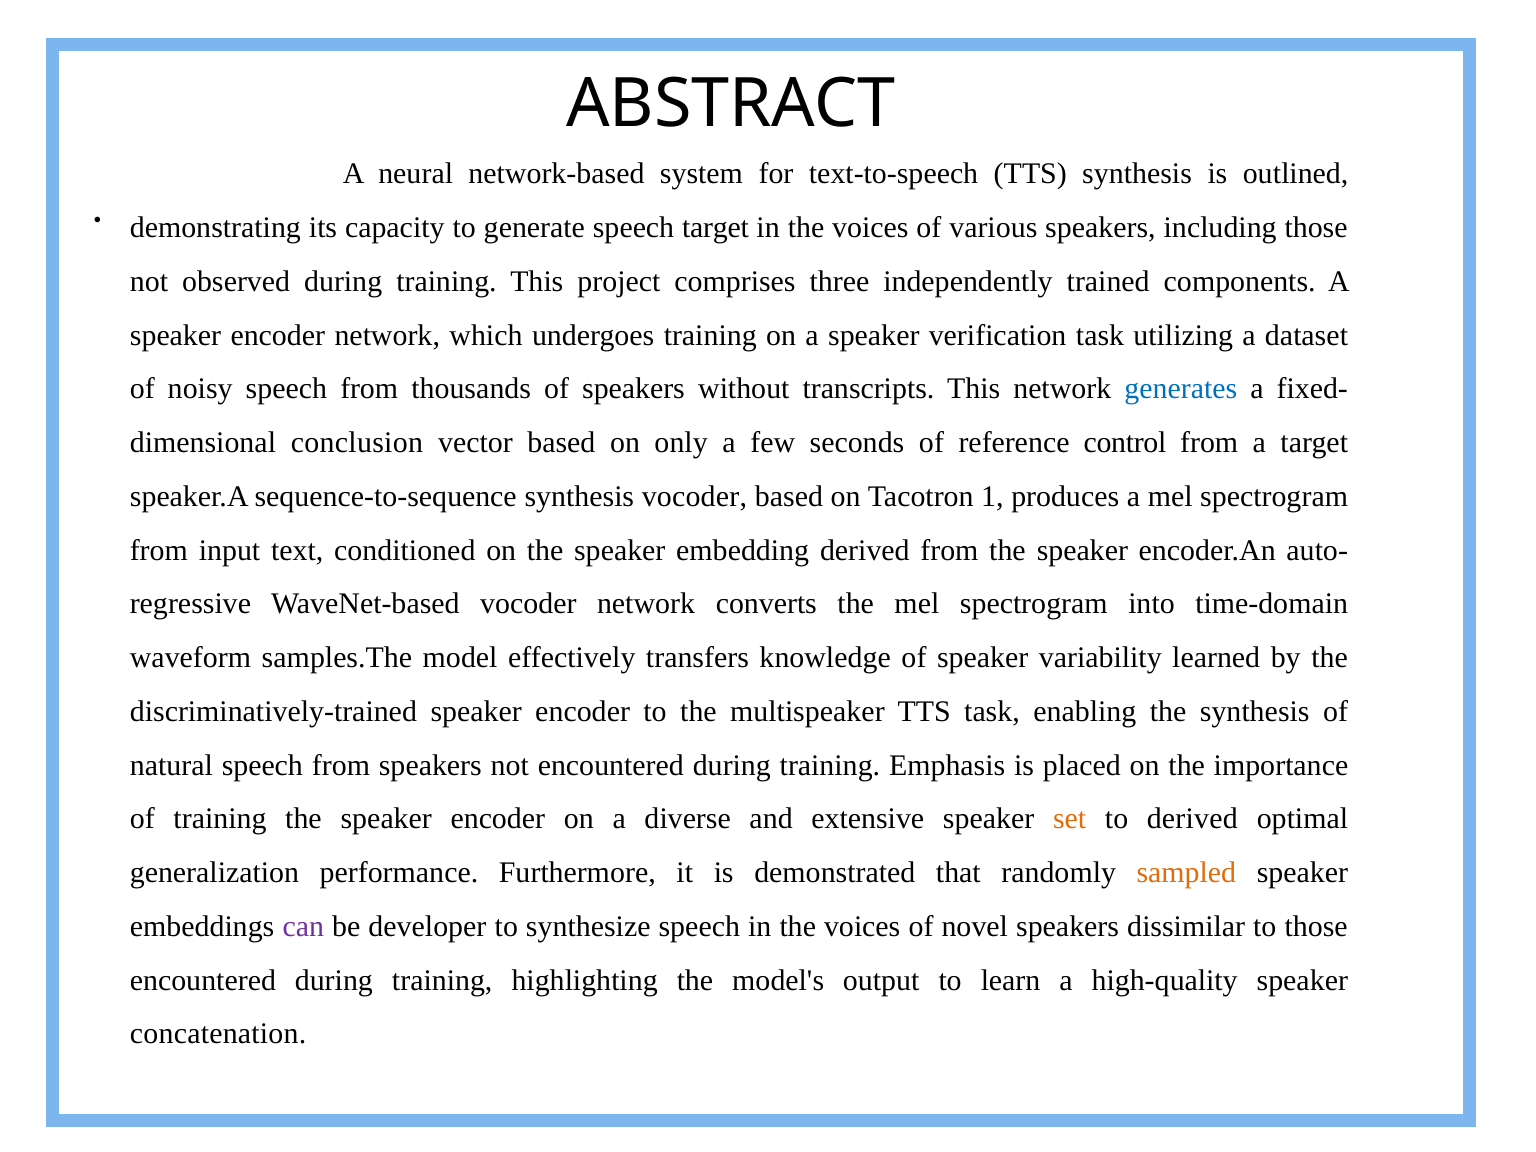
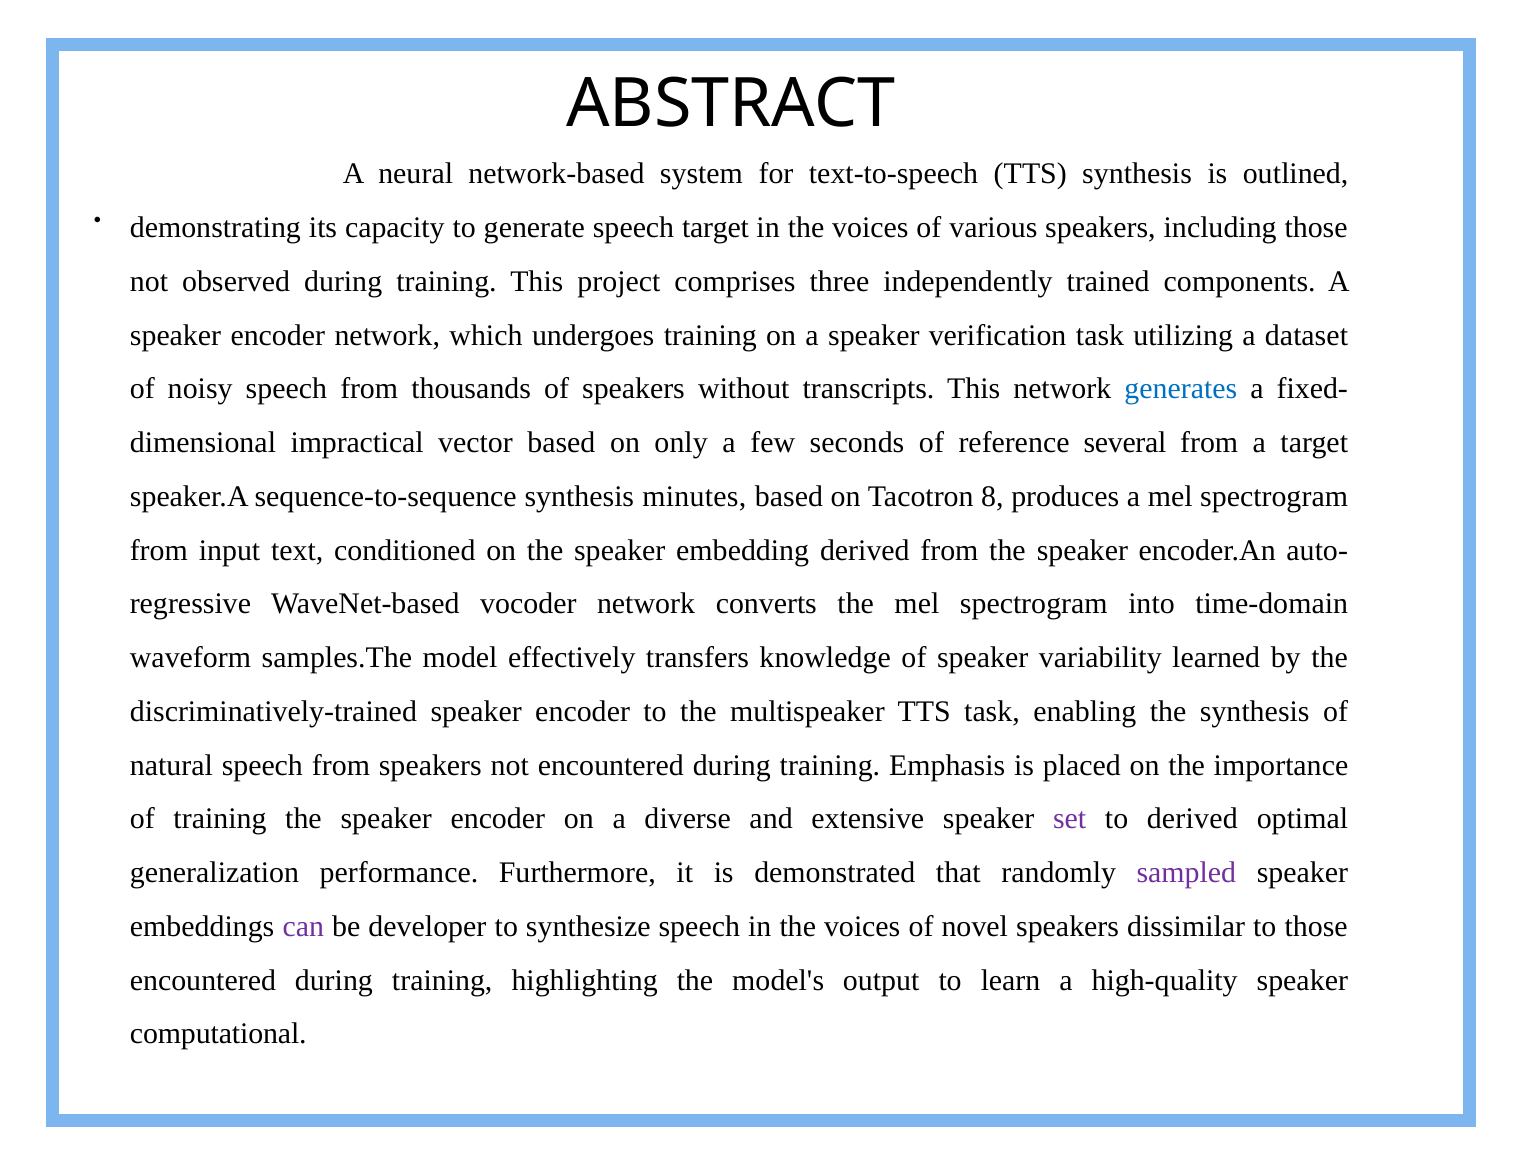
conclusion: conclusion -> impractical
control: control -> several
synthesis vocoder: vocoder -> minutes
1: 1 -> 8
set colour: orange -> purple
sampled colour: orange -> purple
concatenation: concatenation -> computational
